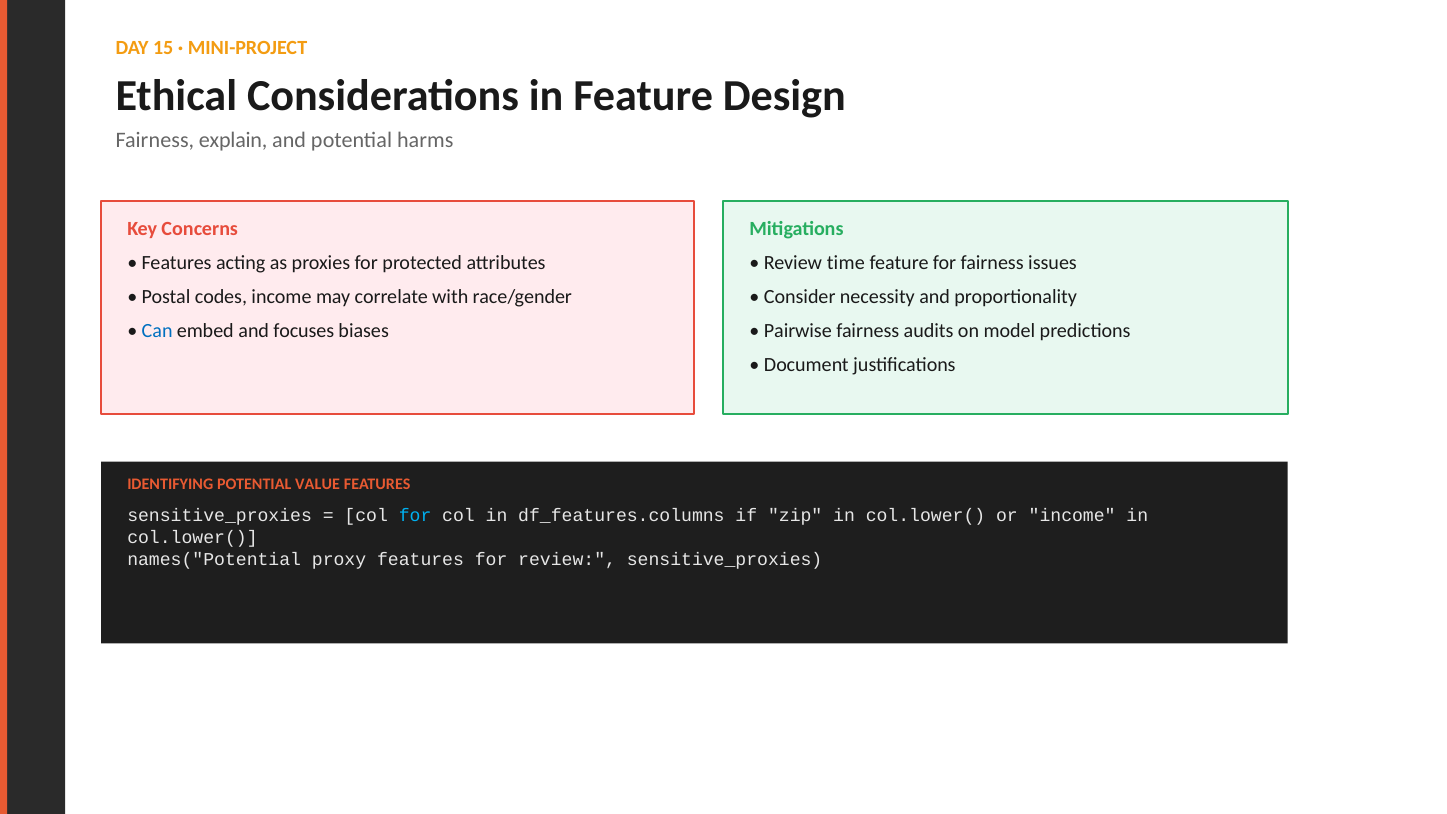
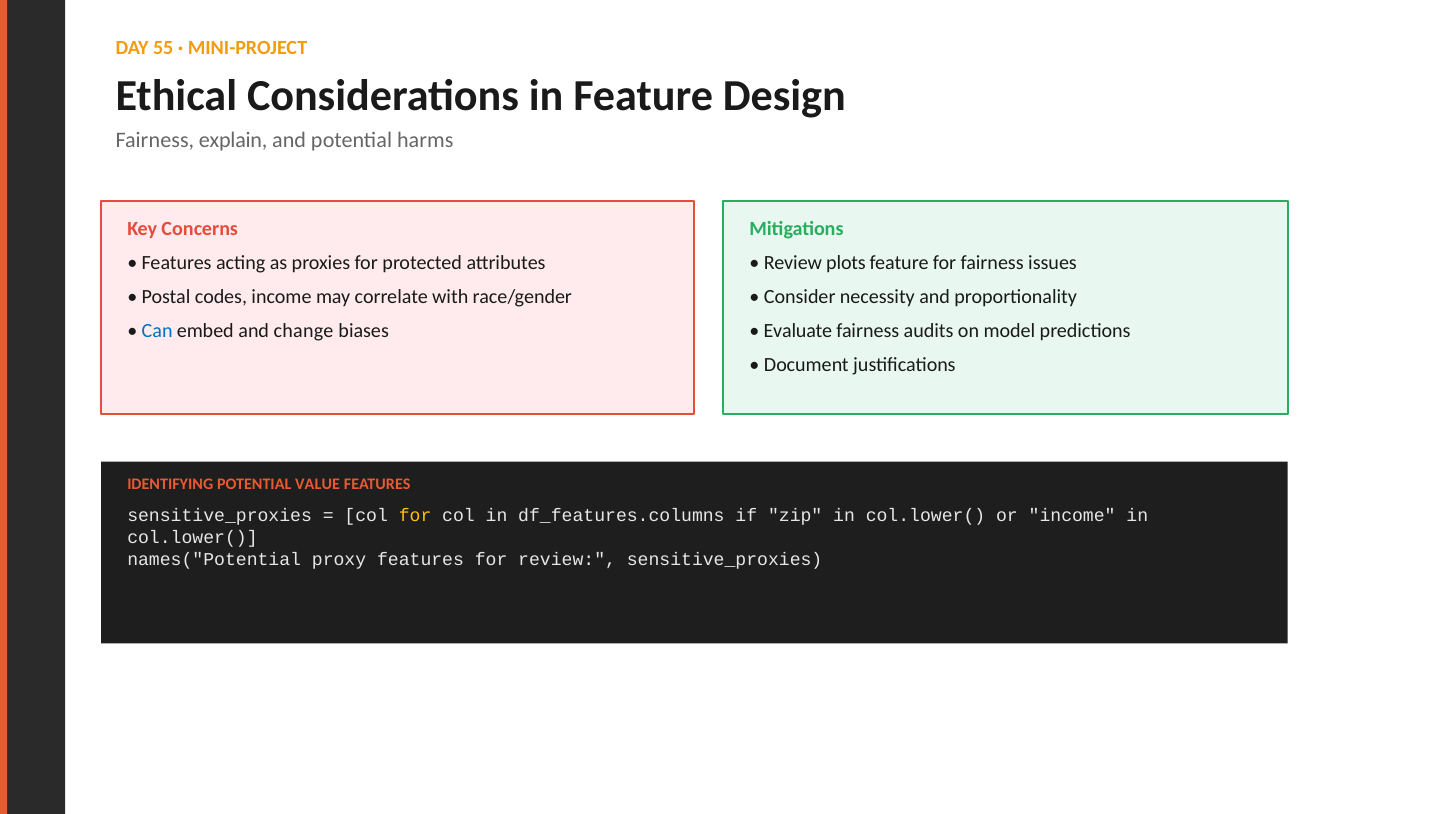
15: 15 -> 55
time: time -> plots
focuses: focuses -> change
Pairwise: Pairwise -> Evaluate
for at (415, 516) colour: light blue -> yellow
